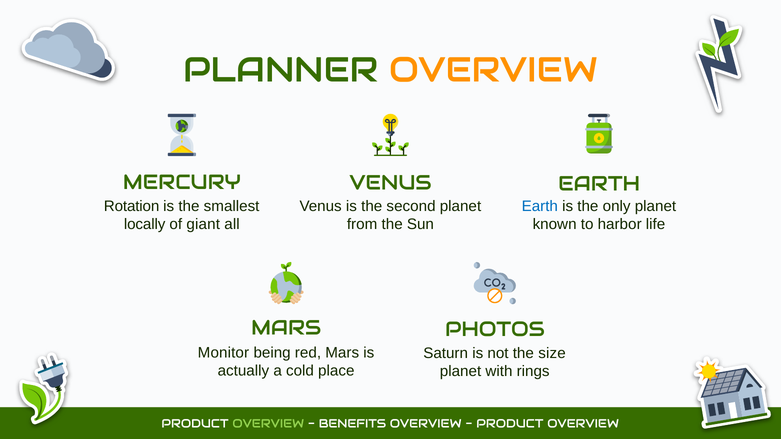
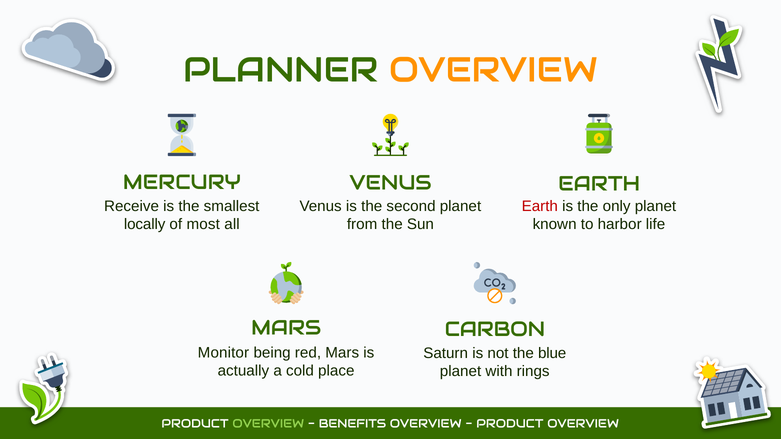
Rotation: Rotation -> Receive
Earth at (540, 206) colour: blue -> red
giant: giant -> most
PHOTOS: PHOTOS -> CARBON
size: size -> blue
